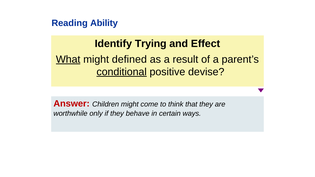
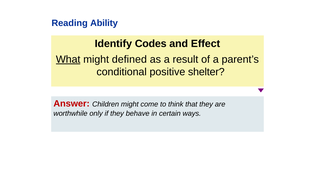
Trying: Trying -> Codes
conditional underline: present -> none
devise: devise -> shelter
